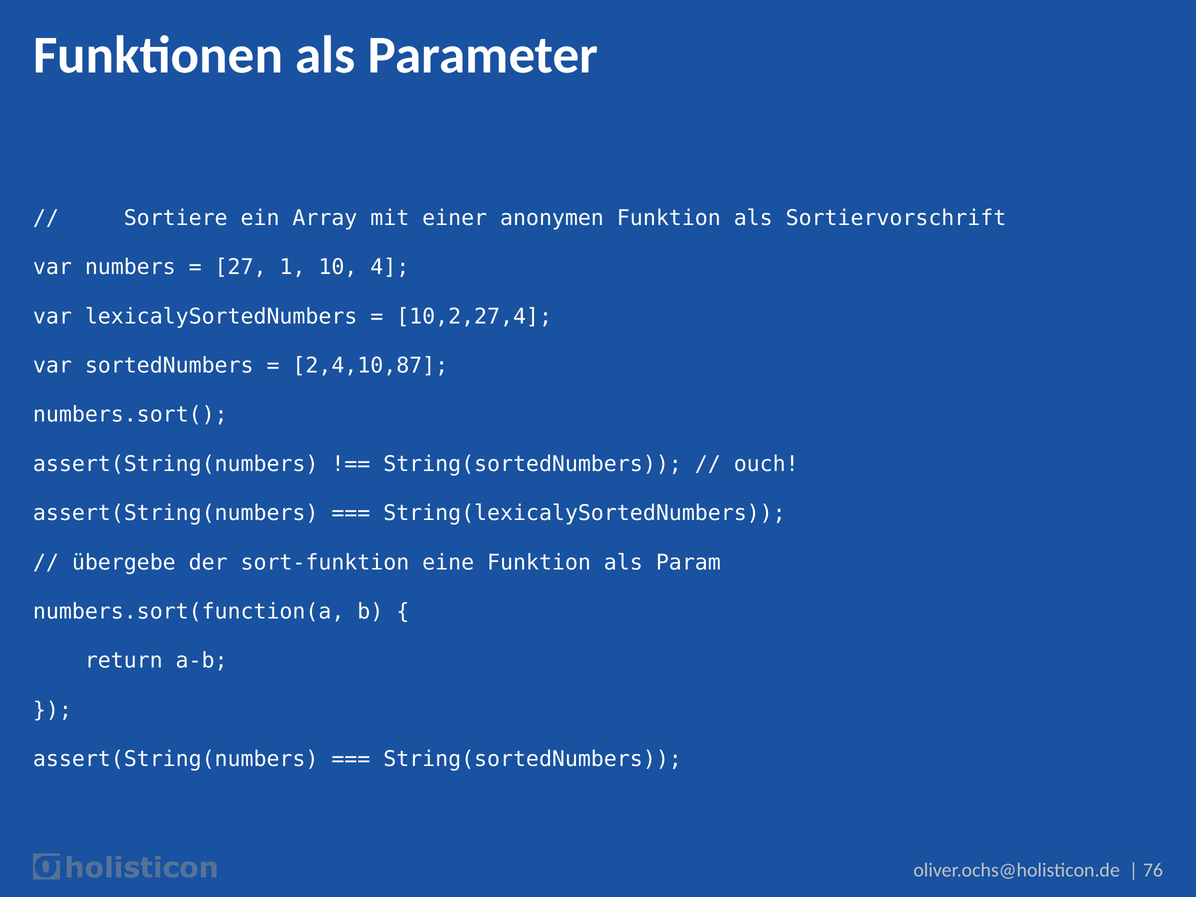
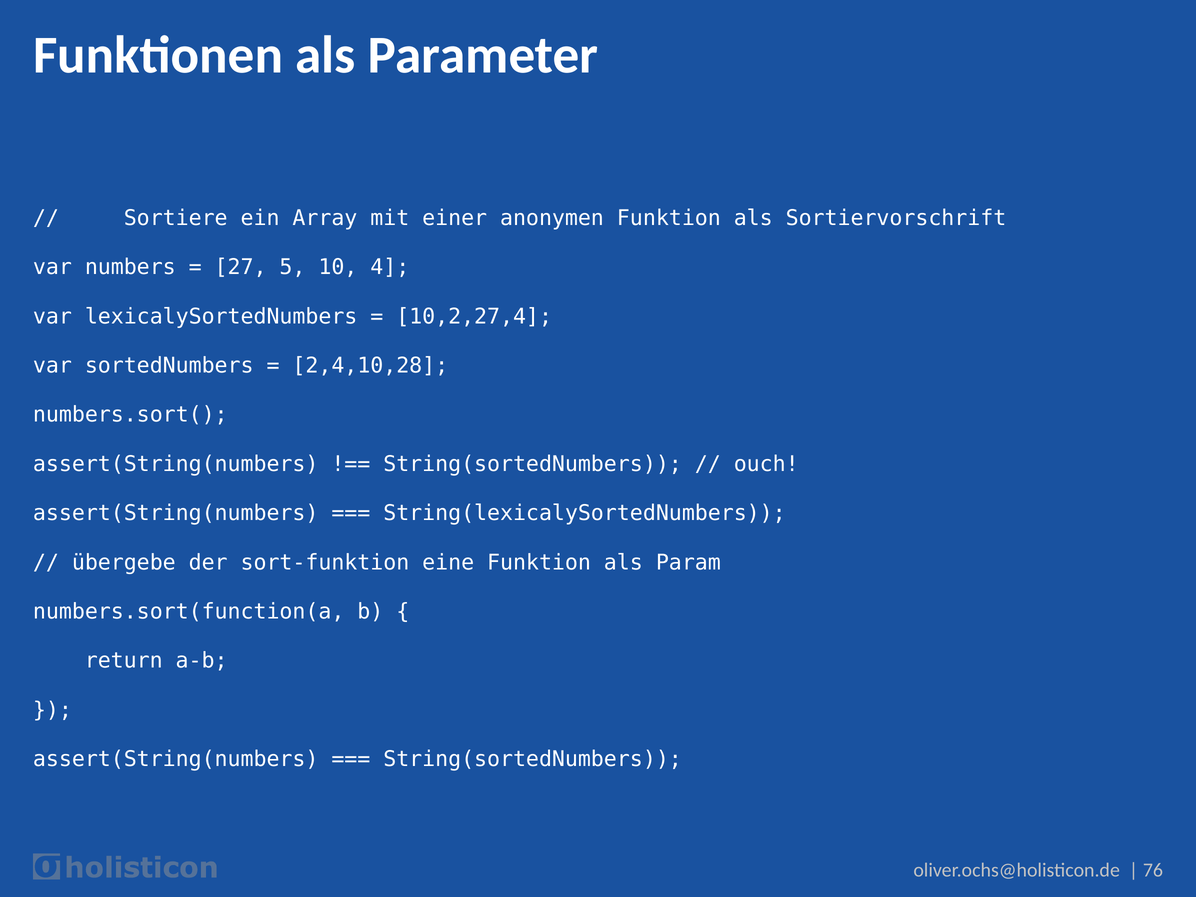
1: 1 -> 5
2,4,10,87: 2,4,10,87 -> 2,4,10,28
